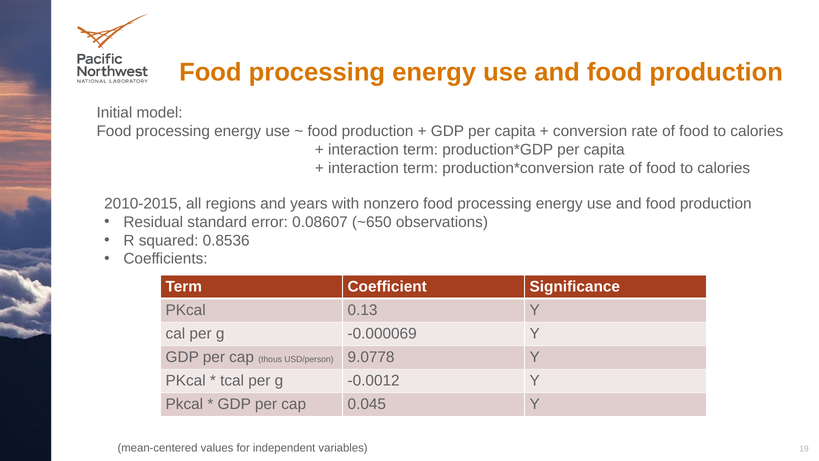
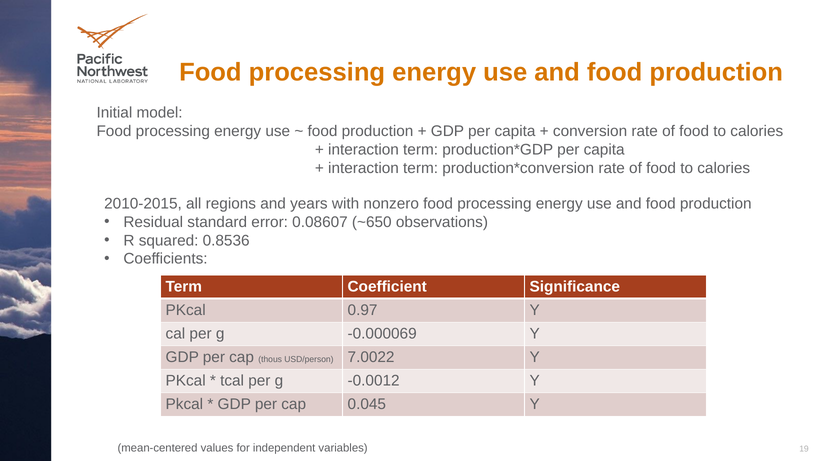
0.13: 0.13 -> 0.97
9.0778: 9.0778 -> 7.0022
